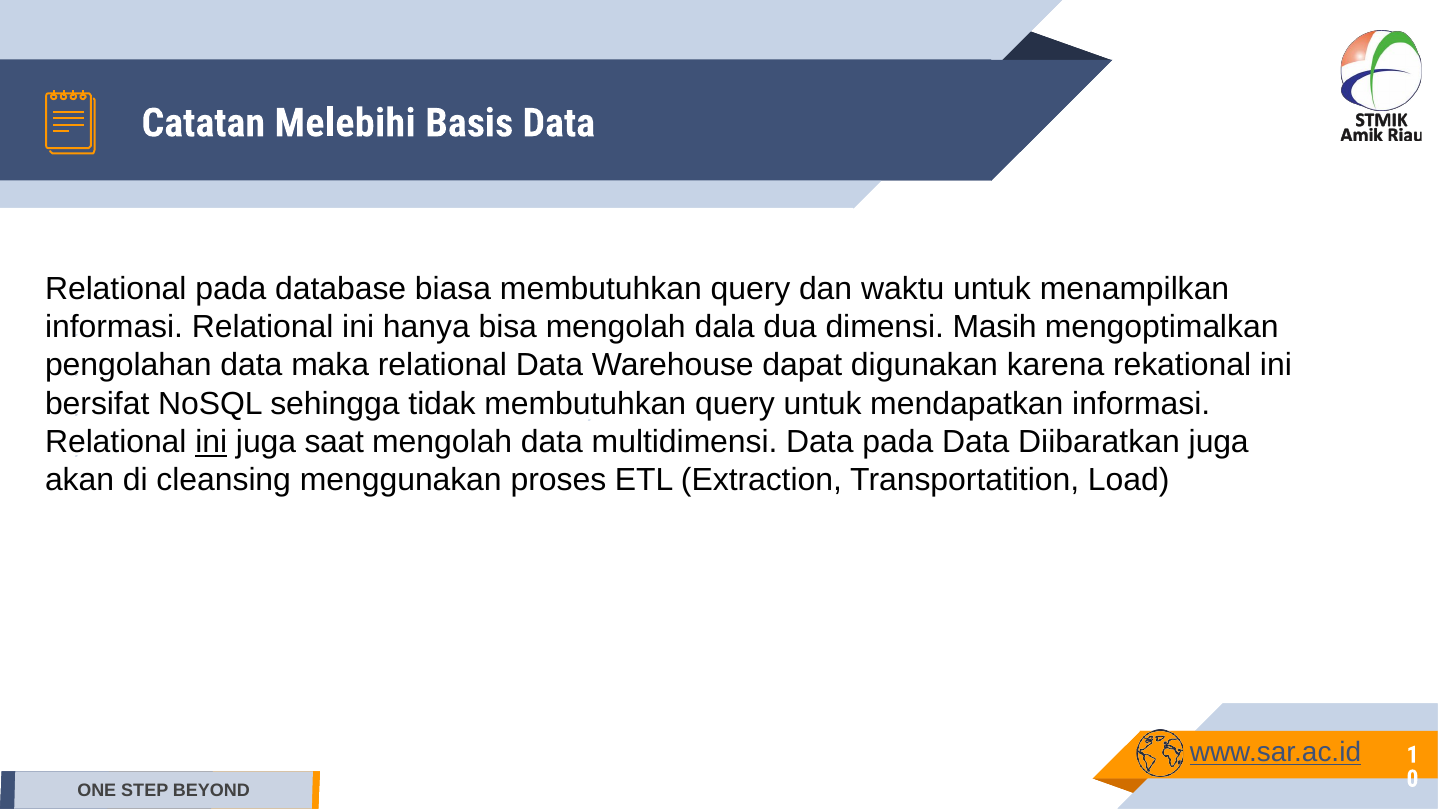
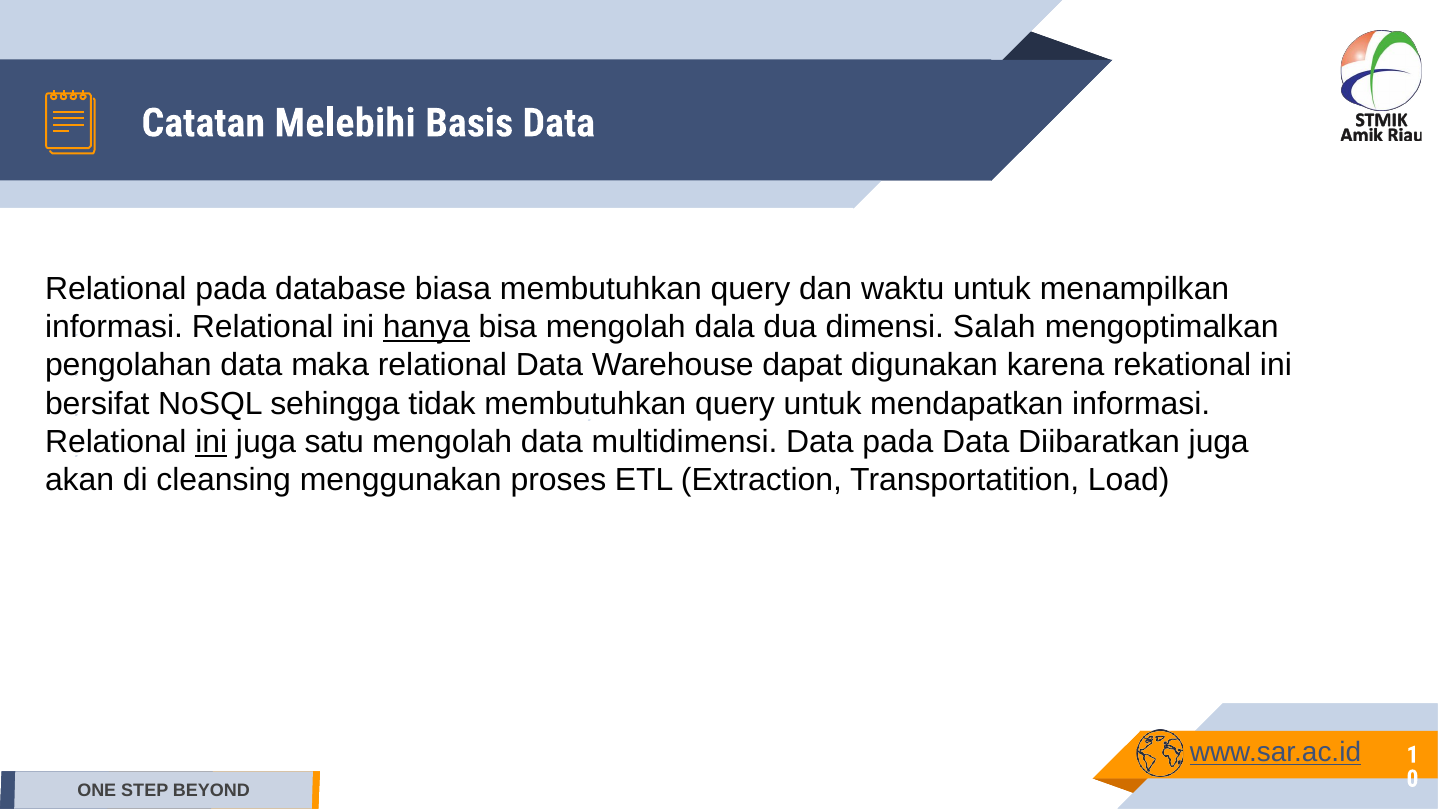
hanya underline: none -> present
Masih: Masih -> Salah
saat: saat -> satu
